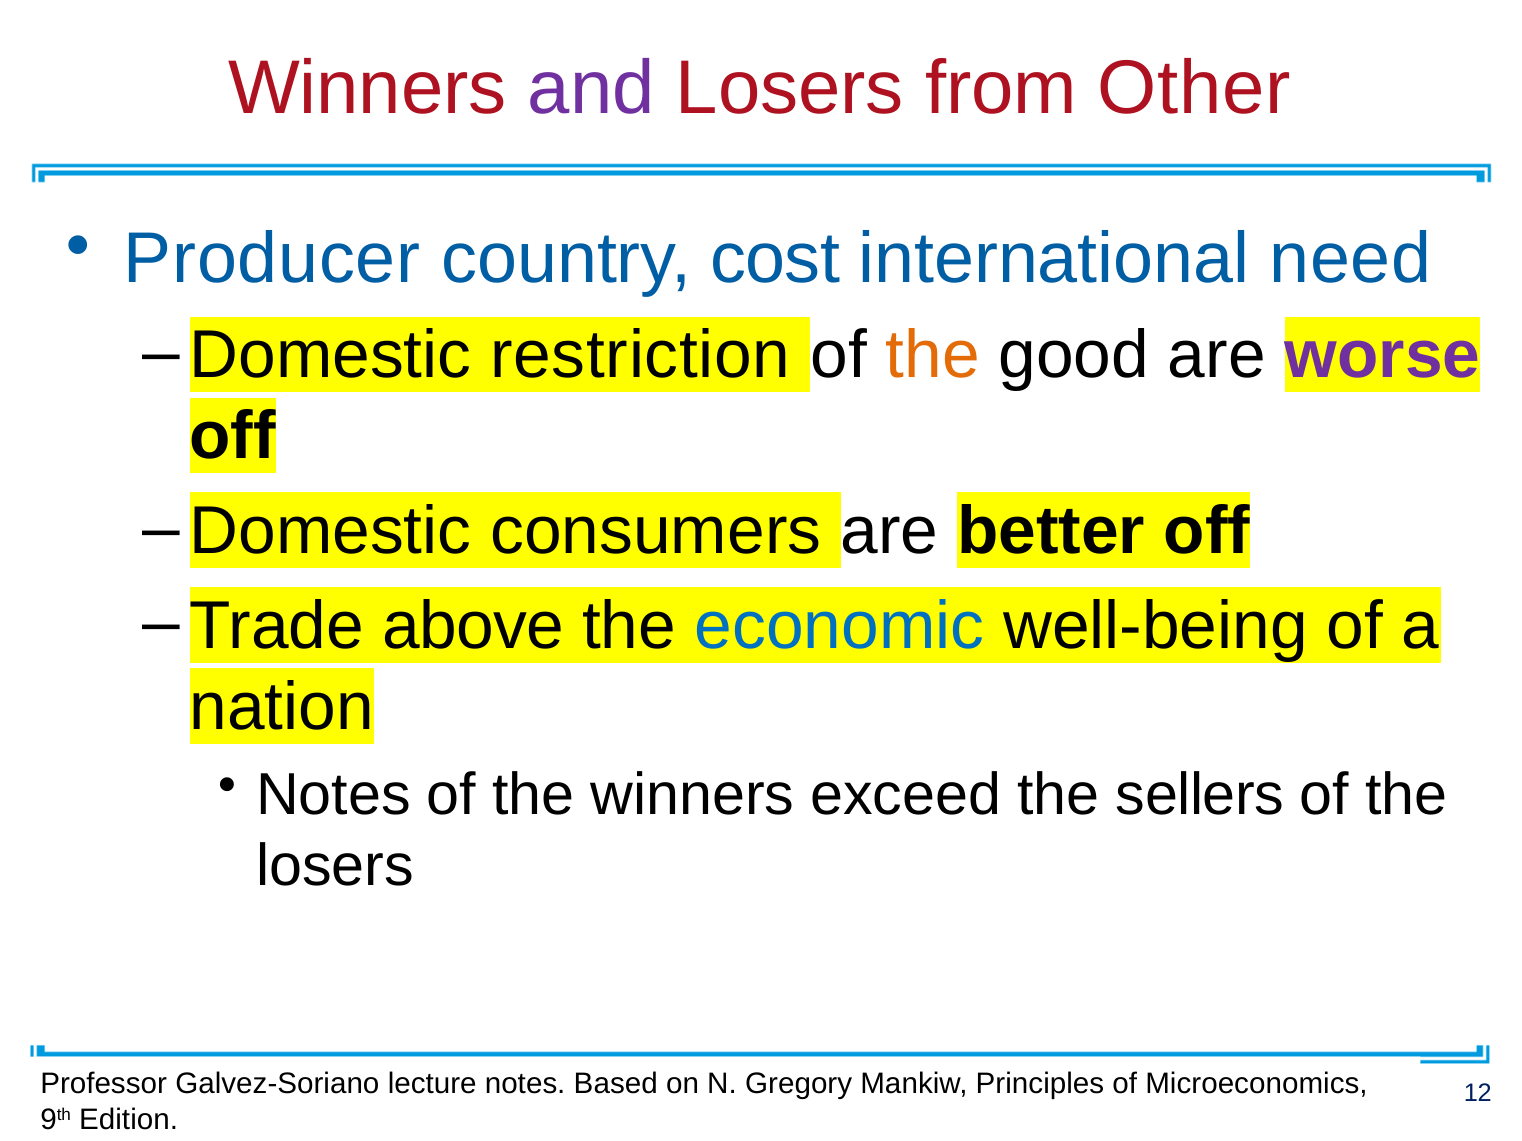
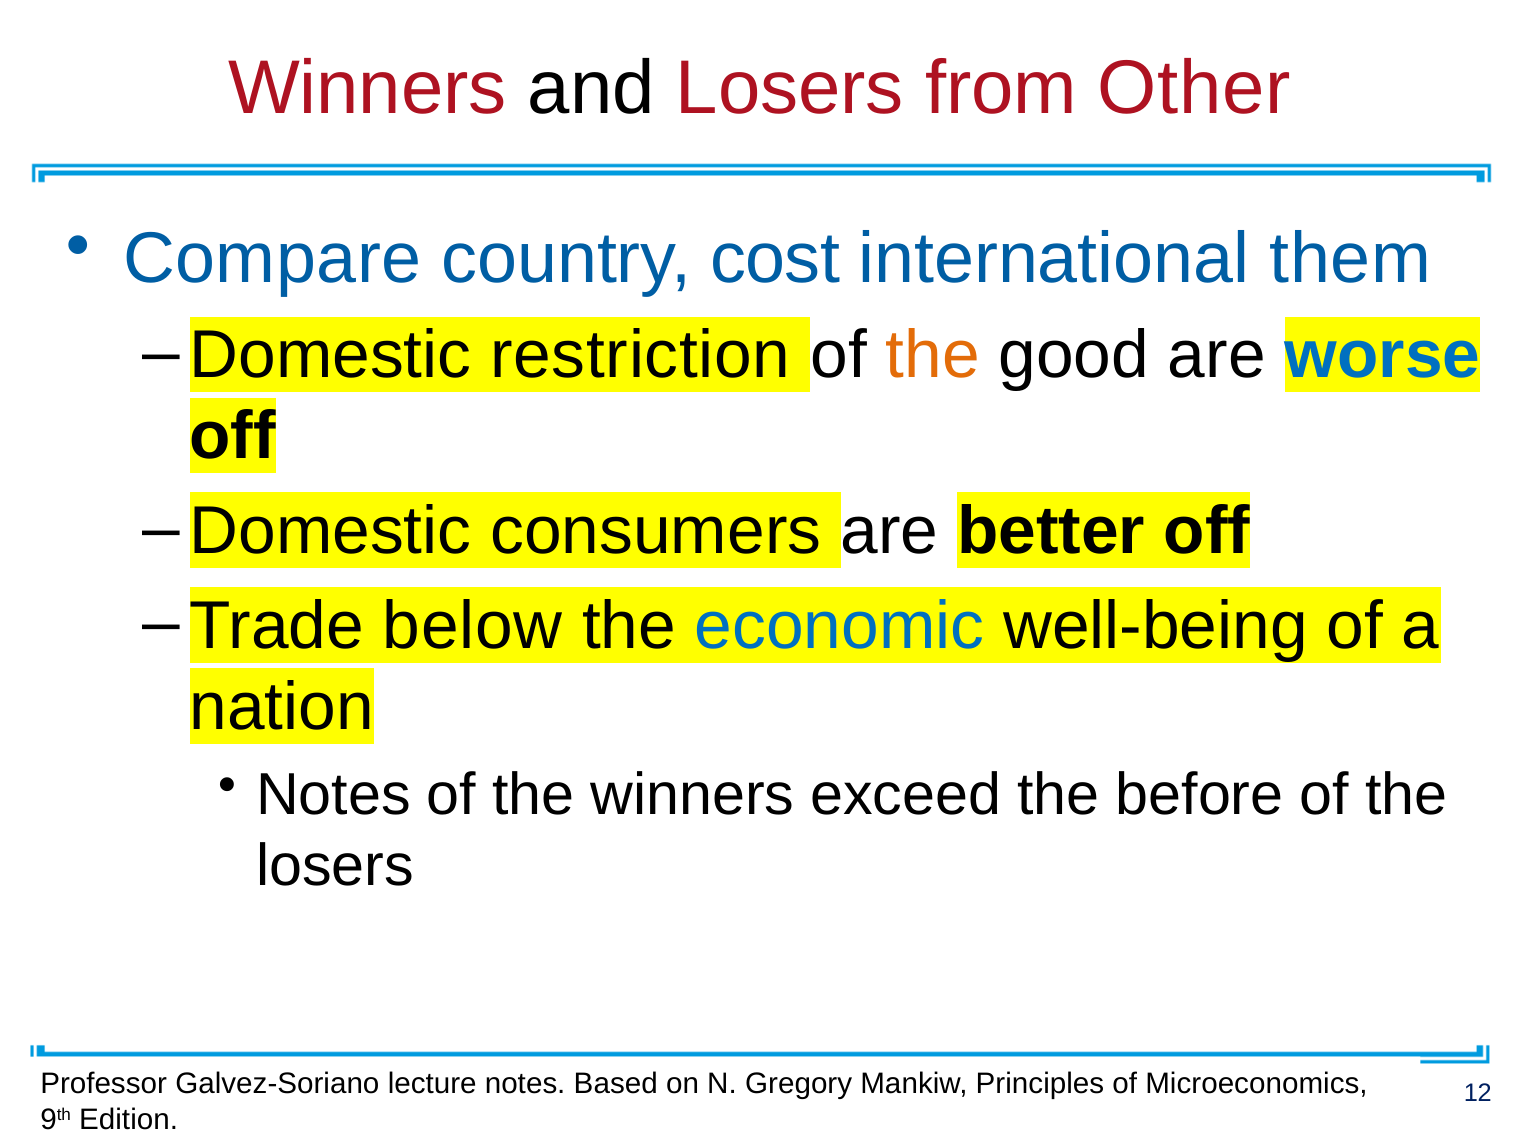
and colour: purple -> black
Producer: Producer -> Compare
need: need -> them
worse colour: purple -> blue
above: above -> below
sellers: sellers -> before
